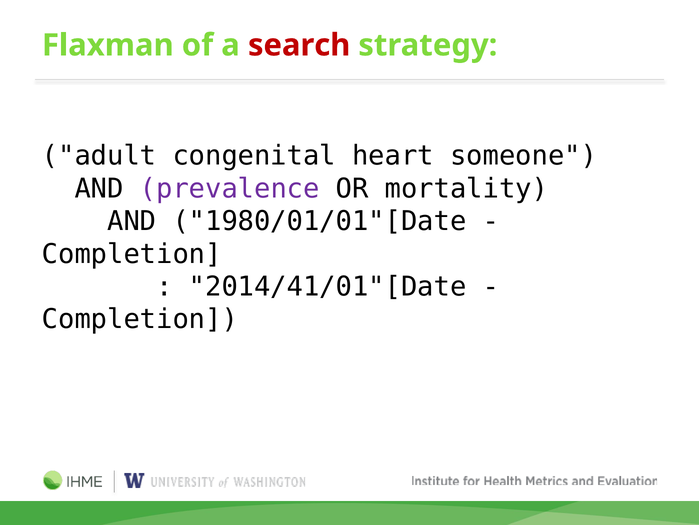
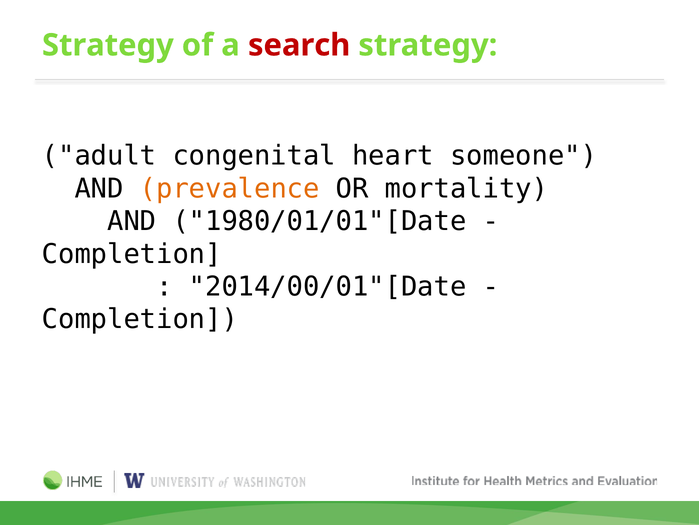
Flaxman at (108, 45): Flaxman -> Strategy
prevalence colour: purple -> orange
2014/41/01"[Date: 2014/41/01"[Date -> 2014/00/01"[Date
